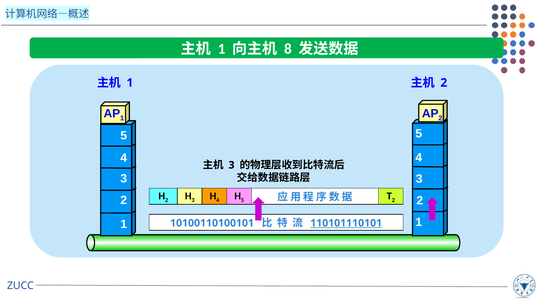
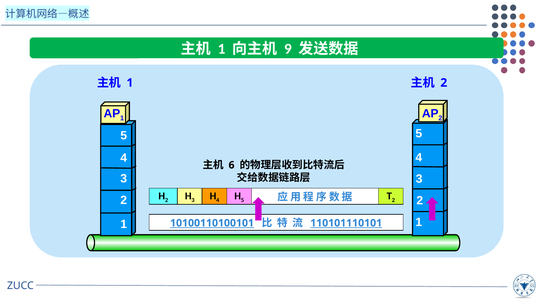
8: 8 -> 9
3 at (232, 165): 3 -> 6
10100110100101 underline: none -> present
